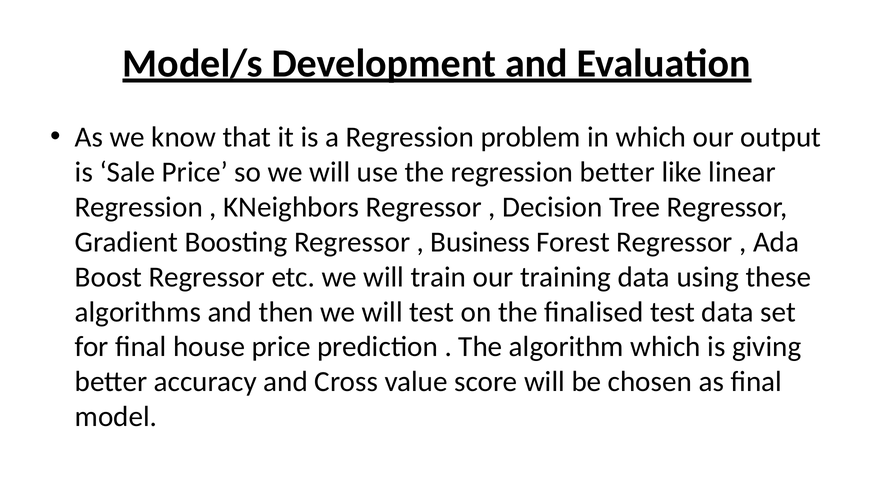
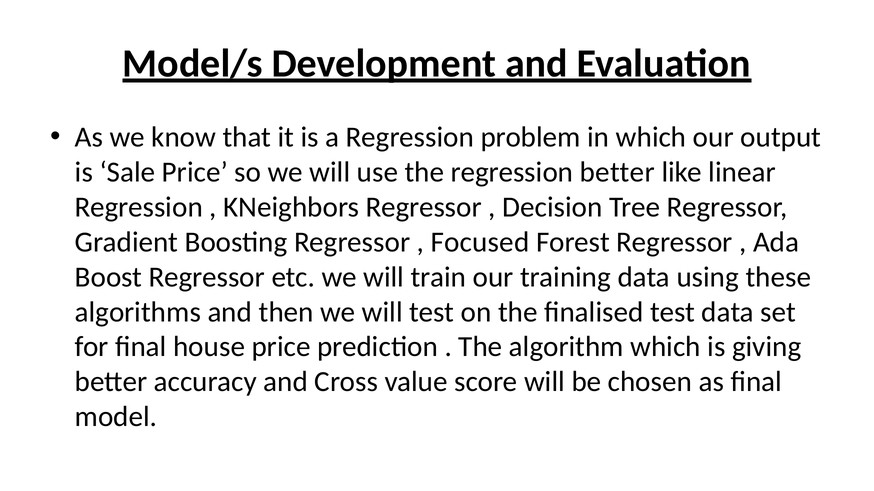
Business: Business -> Focused
